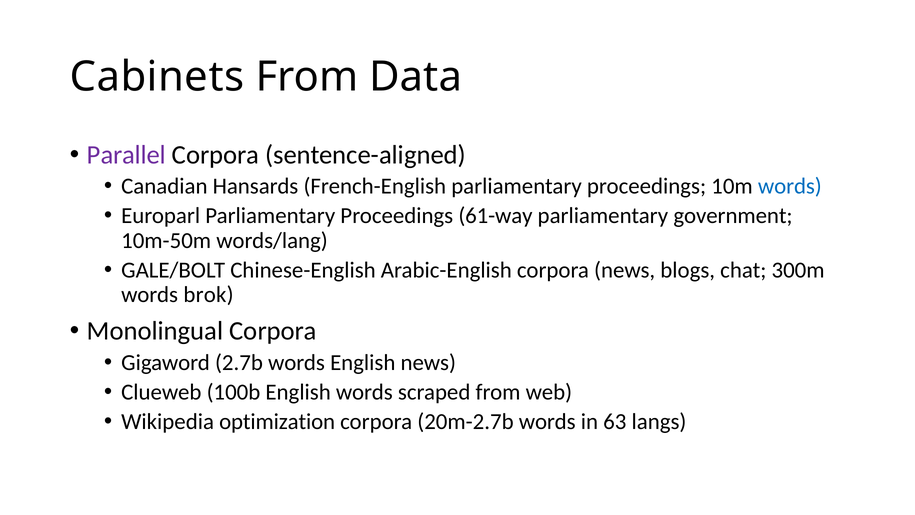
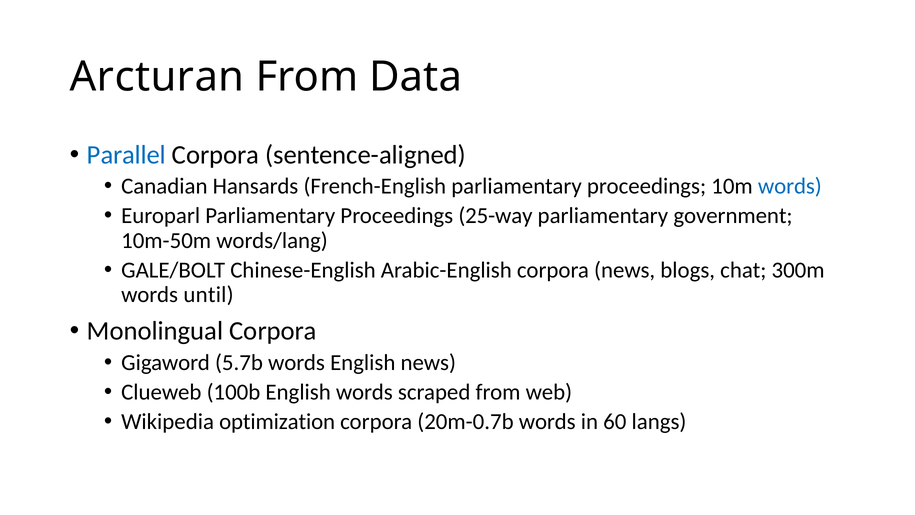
Cabinets: Cabinets -> Arcturan
Parallel colour: purple -> blue
61-way: 61-way -> 25-way
brok: brok -> until
2.7b: 2.7b -> 5.7b
20m-2.7b: 20m-2.7b -> 20m-0.7b
63: 63 -> 60
